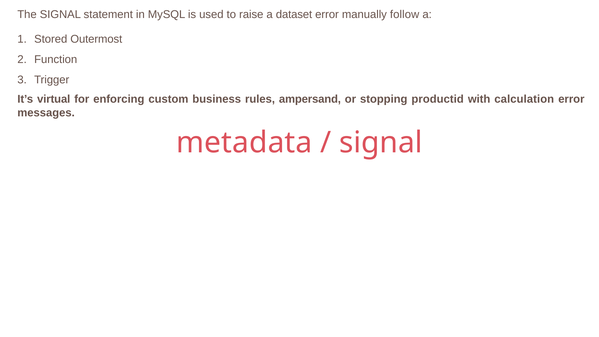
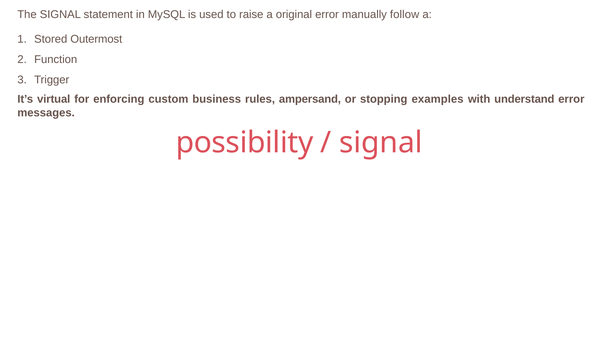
dataset: dataset -> original
productid: productid -> examples
calculation: calculation -> understand
metadata: metadata -> possibility
